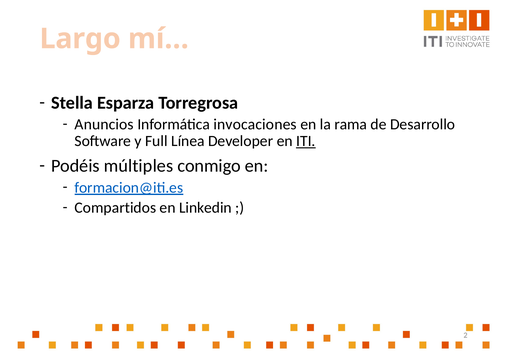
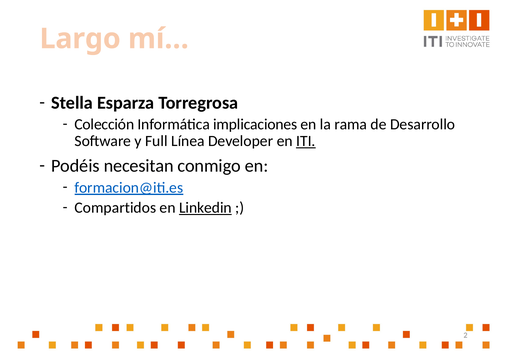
Anuncios: Anuncios -> Colección
invocaciones: invocaciones -> implicaciones
múltiples: múltiples -> necesitan
Linkedin underline: none -> present
